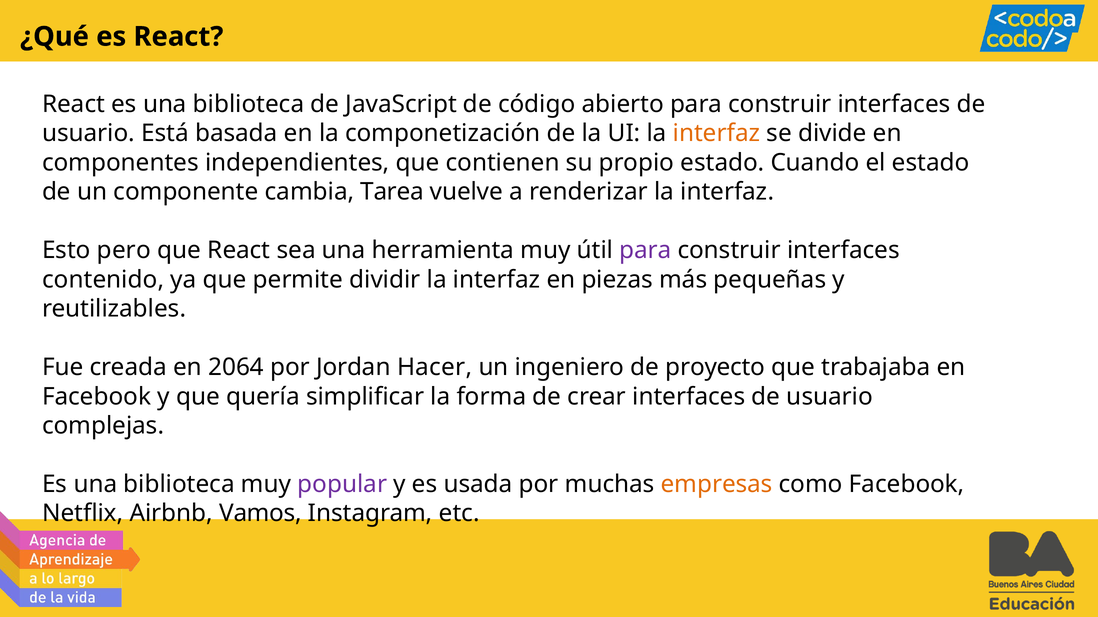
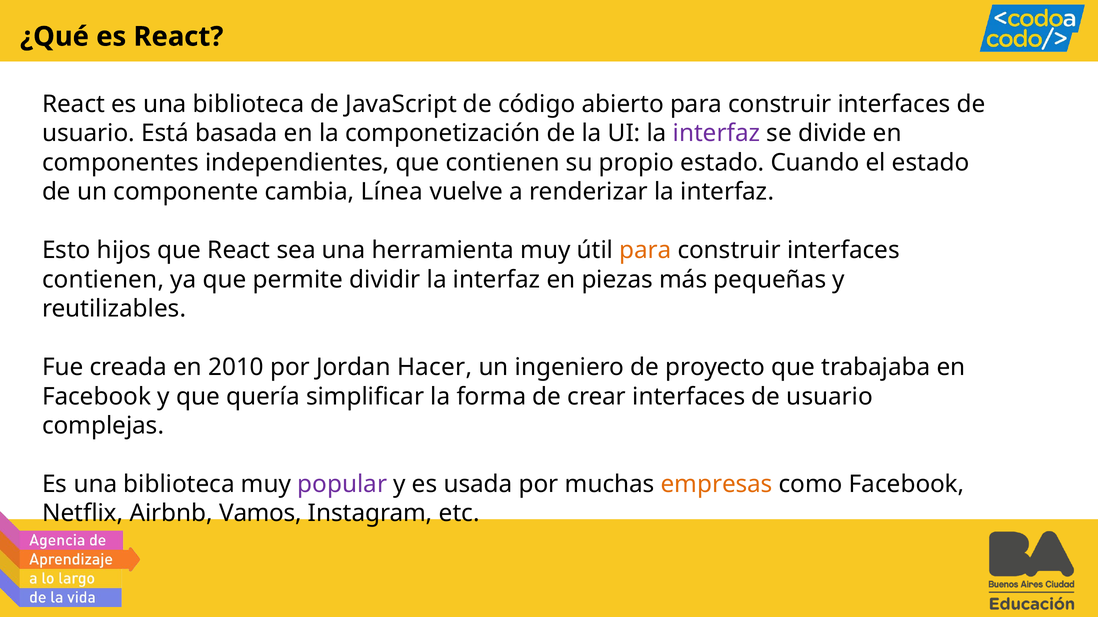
interfaz at (717, 134) colour: orange -> purple
Tarea: Tarea -> Línea
pero: pero -> hijos
para at (645, 251) colour: purple -> orange
contenido at (103, 280): contenido -> contienen
2064: 2064 -> 2010
